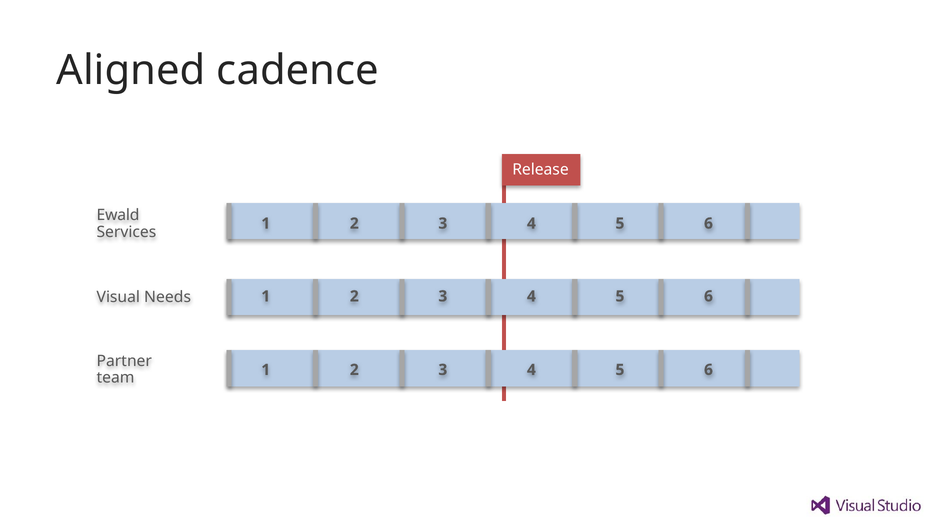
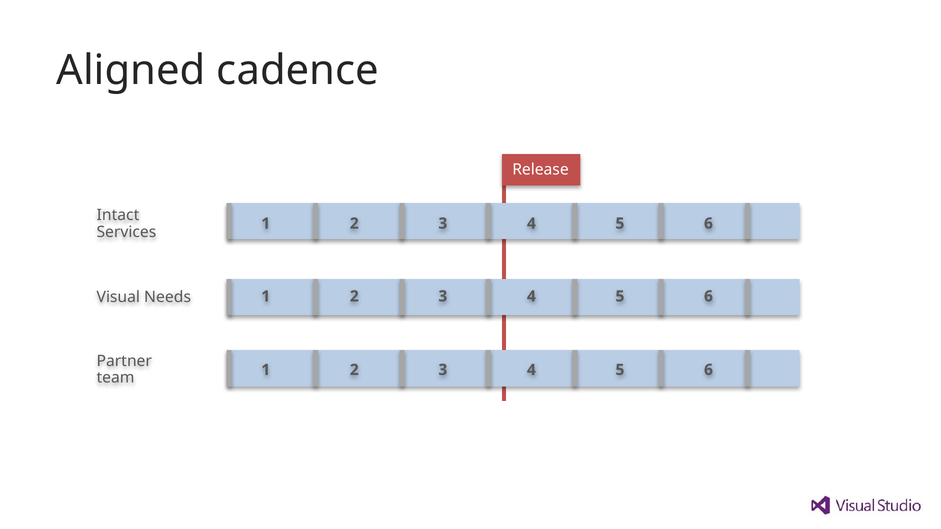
Ewald: Ewald -> Intact
